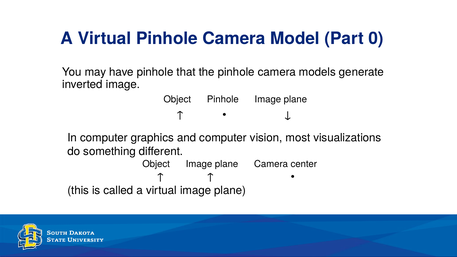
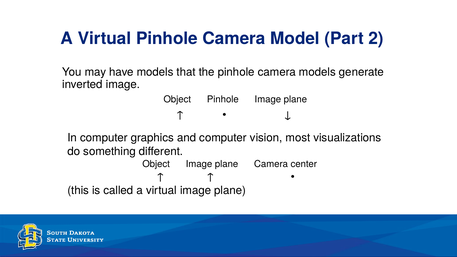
0: 0 -> 2
have pinhole: pinhole -> models
